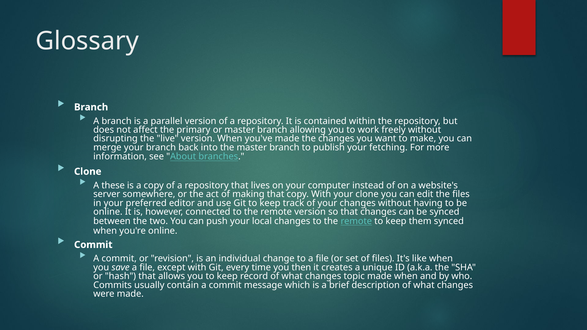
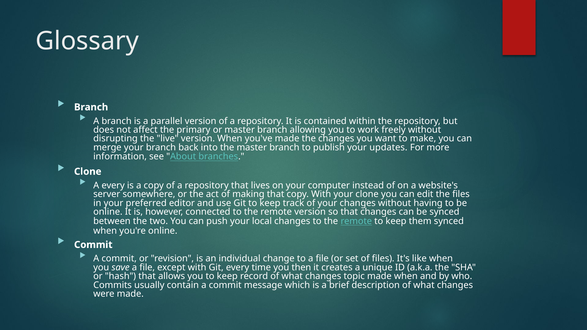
fetching: fetching -> updates
A these: these -> every
